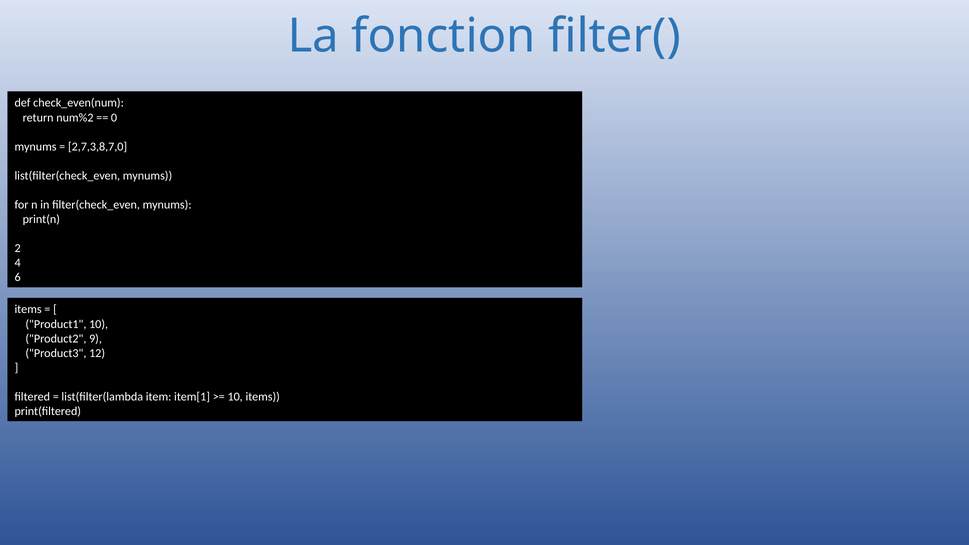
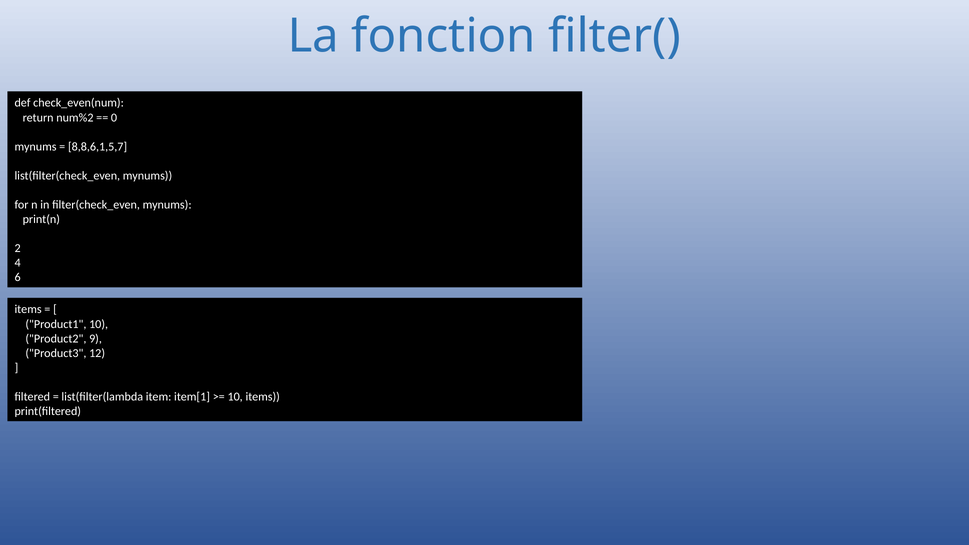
2,7,3,8,7,0: 2,7,3,8,7,0 -> 8,8,6,1,5,7
